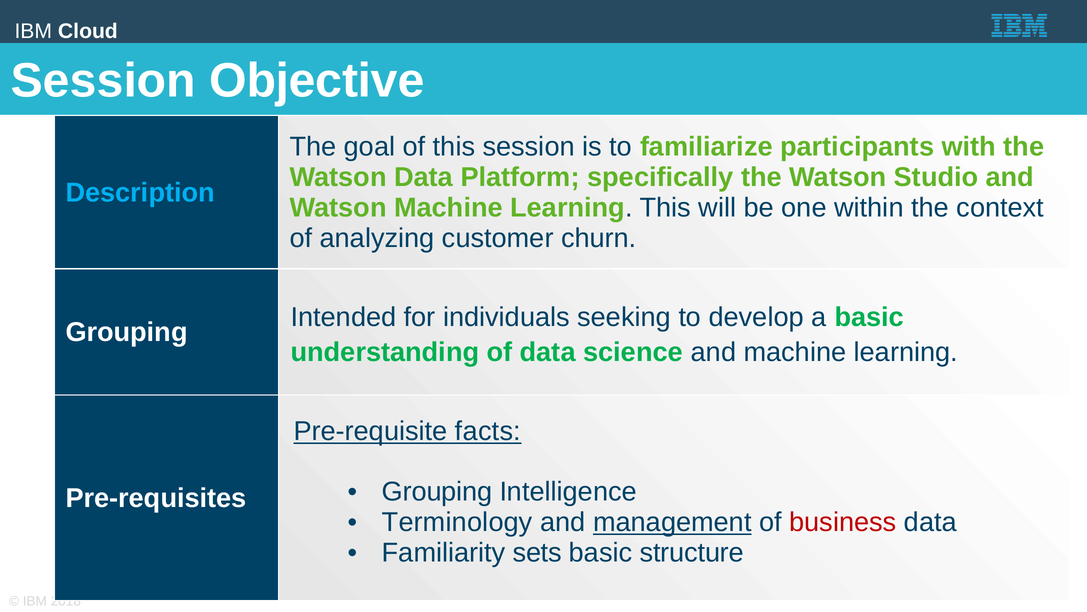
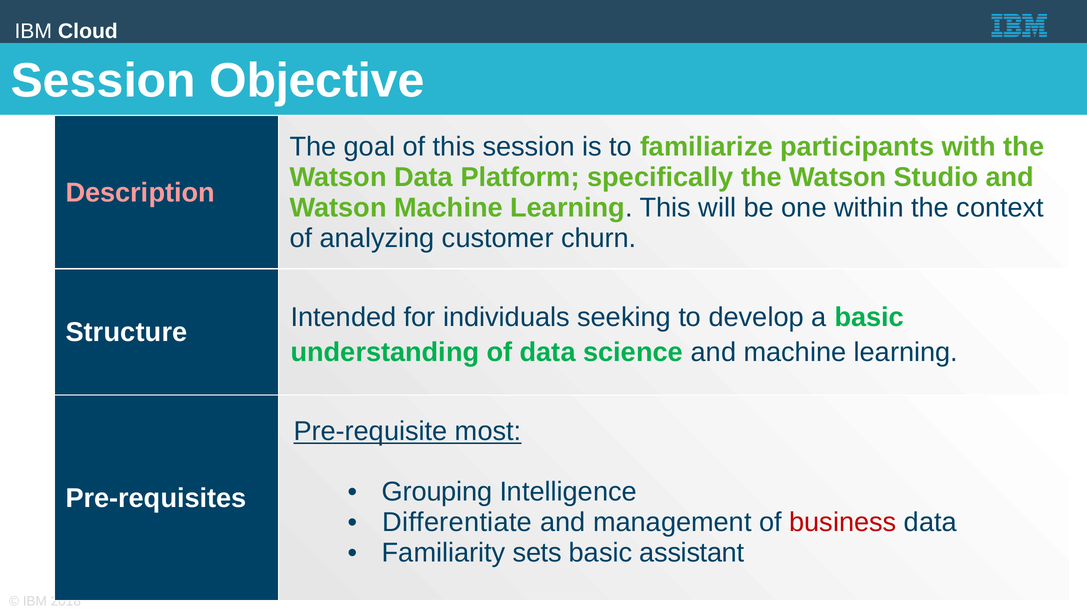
Description colour: light blue -> pink
Grouping at (127, 332): Grouping -> Structure
facts: facts -> most
Terminology: Terminology -> Differentiate
management underline: present -> none
structure: structure -> assistant
